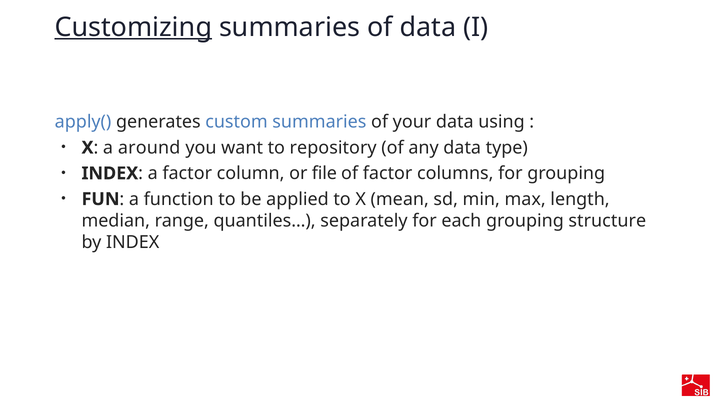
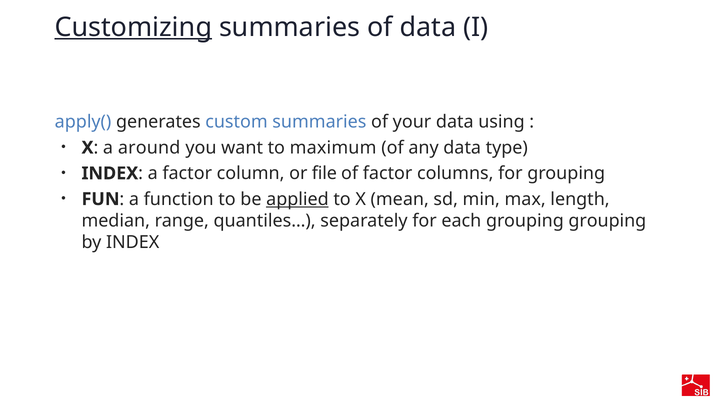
repository: repository -> maximum
applied underline: none -> present
grouping structure: structure -> grouping
